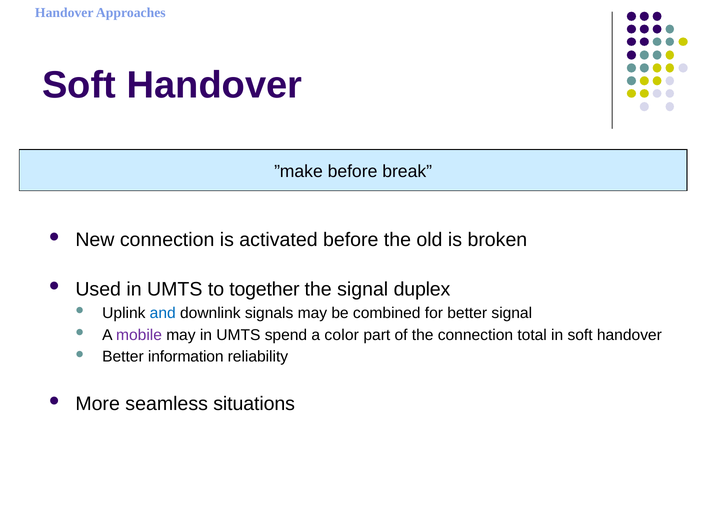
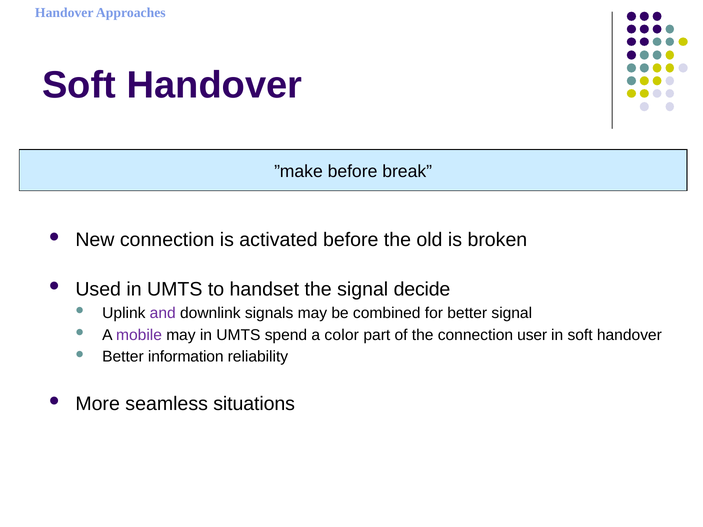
together: together -> handset
duplex: duplex -> decide
and colour: blue -> purple
total: total -> user
